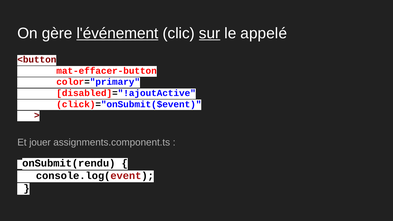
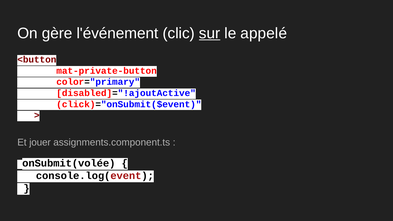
l'événement underline: present -> none
mat-effacer-button: mat-effacer-button -> mat-private-button
onSubmit(rendu: onSubmit(rendu -> onSubmit(volée
